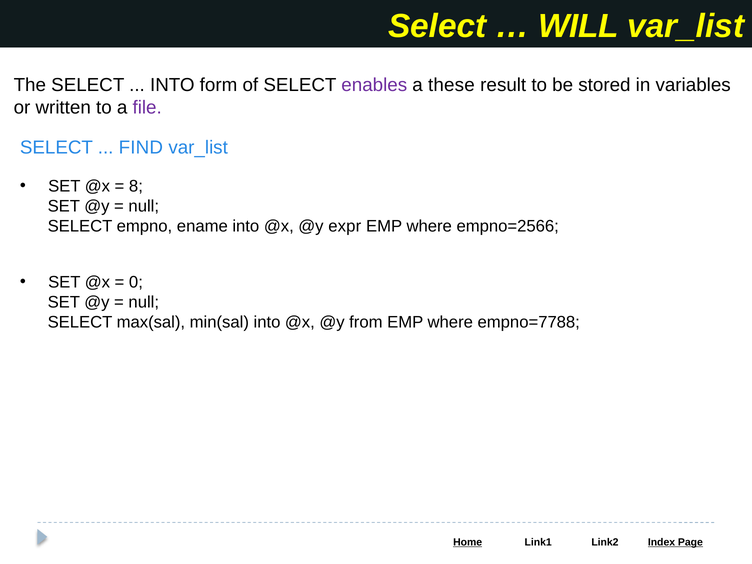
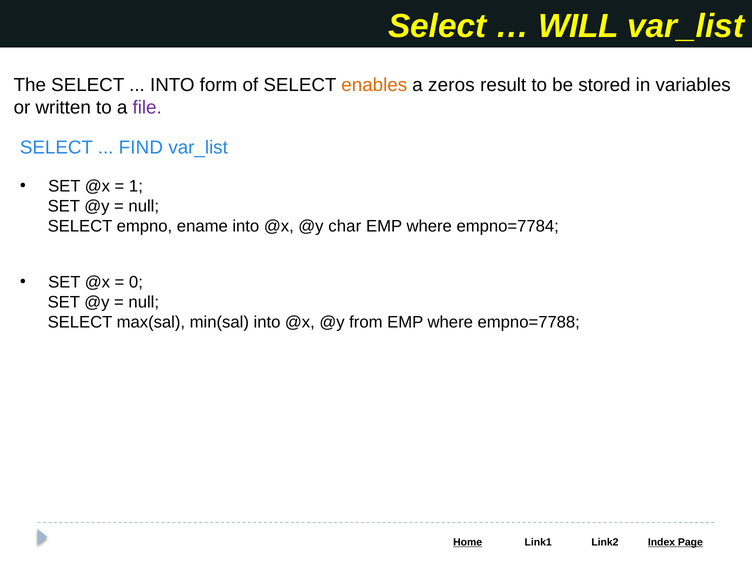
enables colour: purple -> orange
these: these -> zeros
8: 8 -> 1
expr: expr -> char
empno=2566: empno=2566 -> empno=7784
